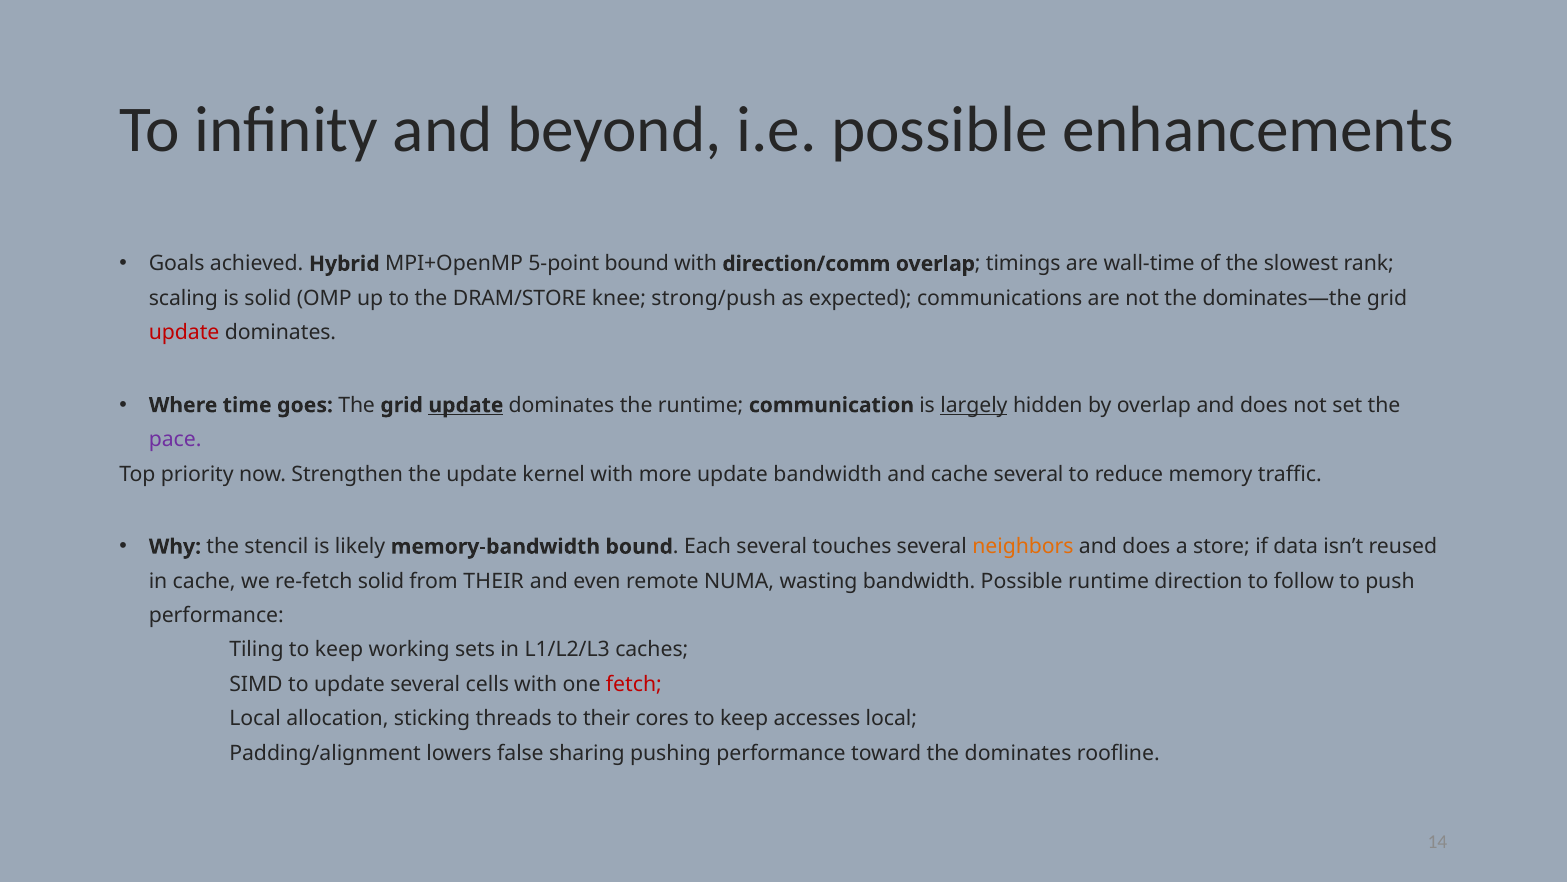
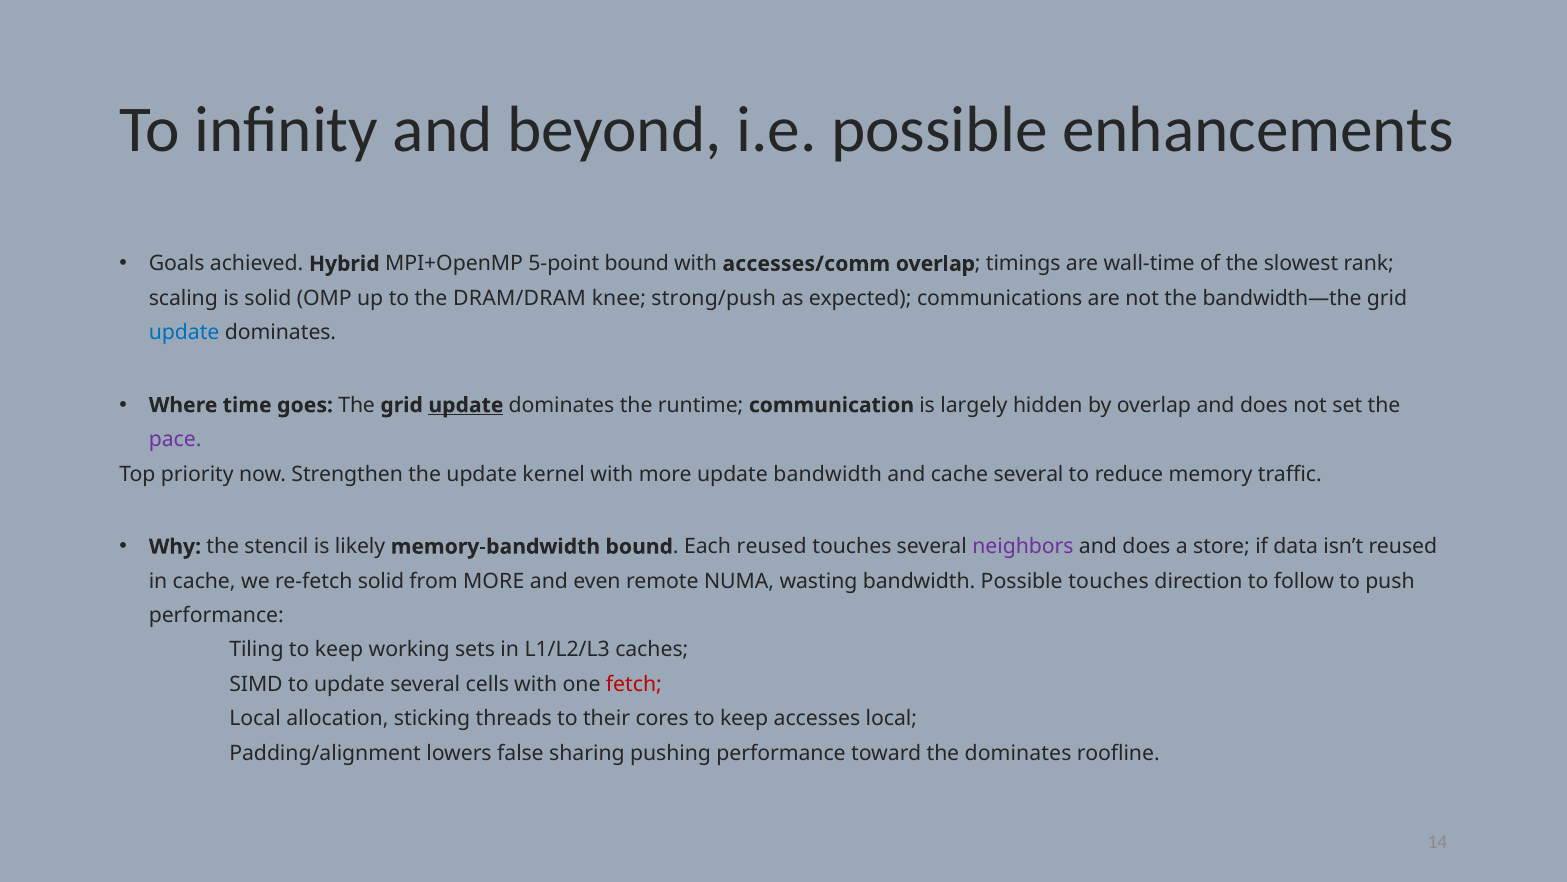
direction/comm: direction/comm -> accesses/comm
DRAM/STORE: DRAM/STORE -> DRAM/DRAM
dominates—the: dominates—the -> bandwidth—the
update at (184, 332) colour: red -> blue
largely underline: present -> none
Each several: several -> reused
neighbors colour: orange -> purple
from THEIR: THEIR -> MORE
Possible runtime: runtime -> touches
